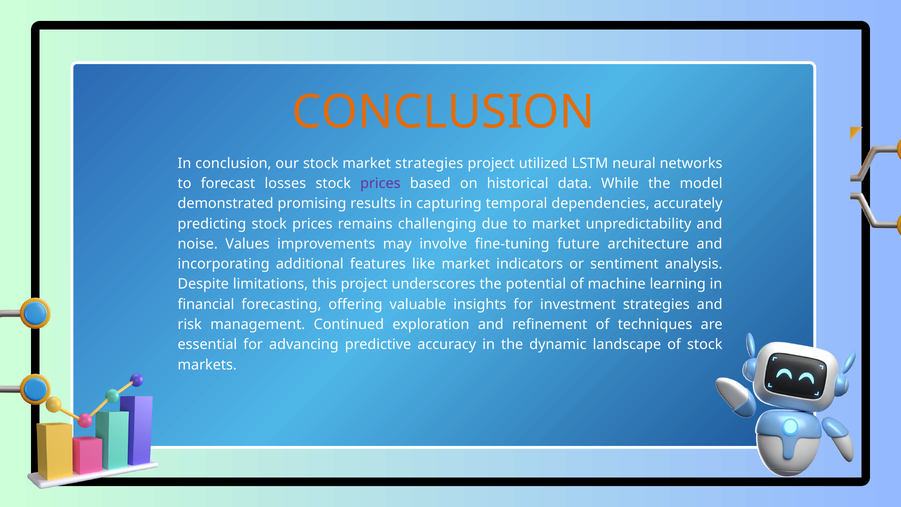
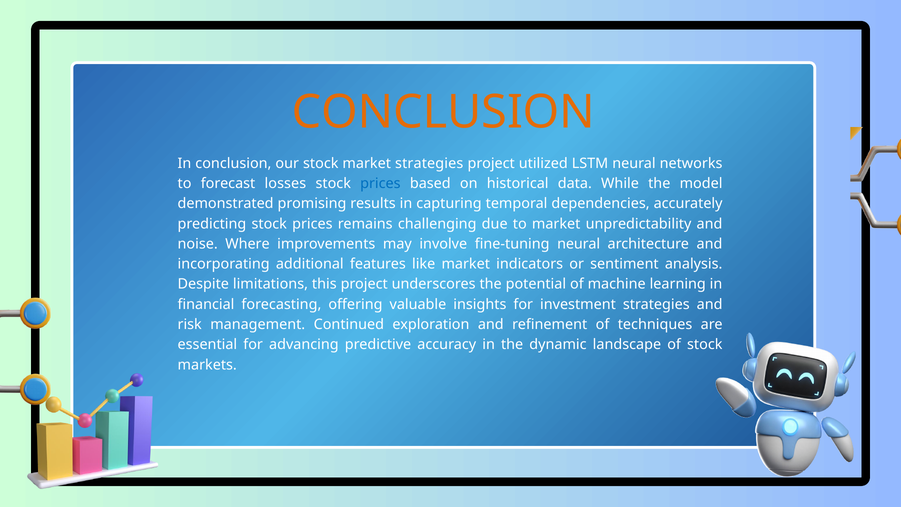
prices at (380, 183) colour: purple -> blue
Values: Values -> Where
fine-tuning future: future -> neural
